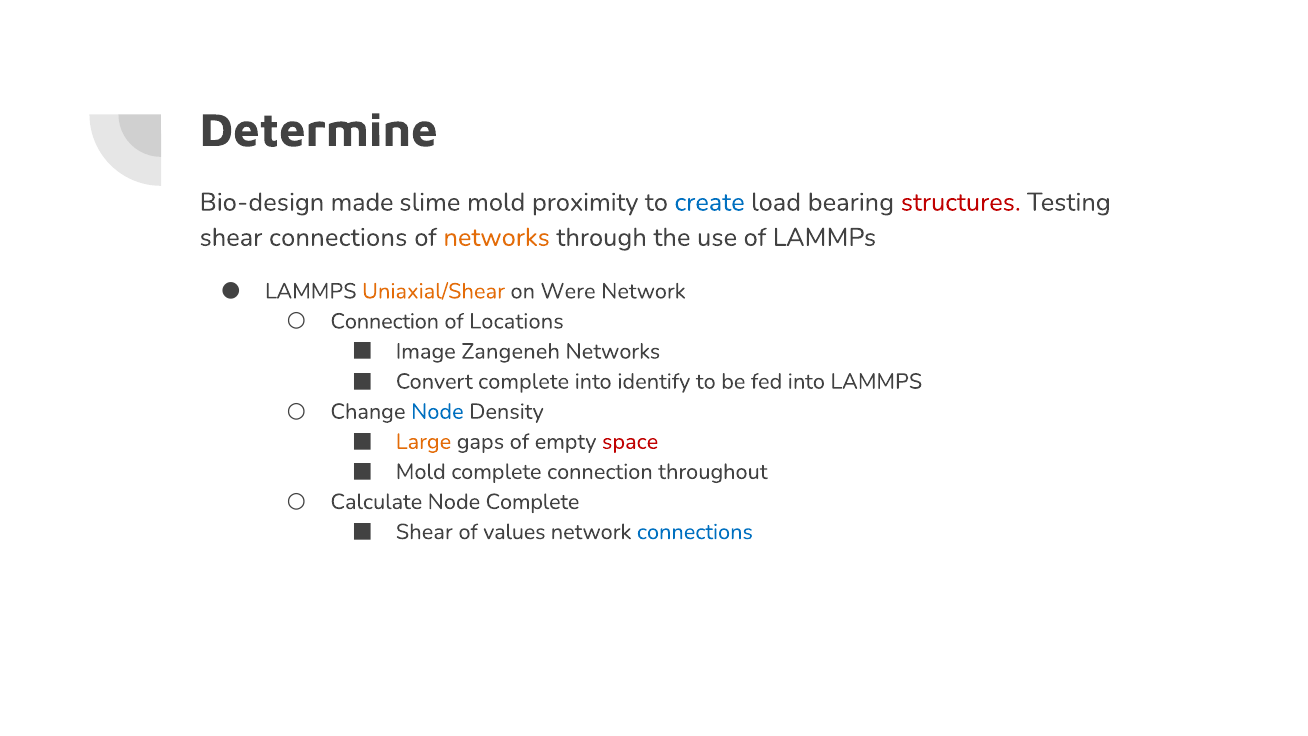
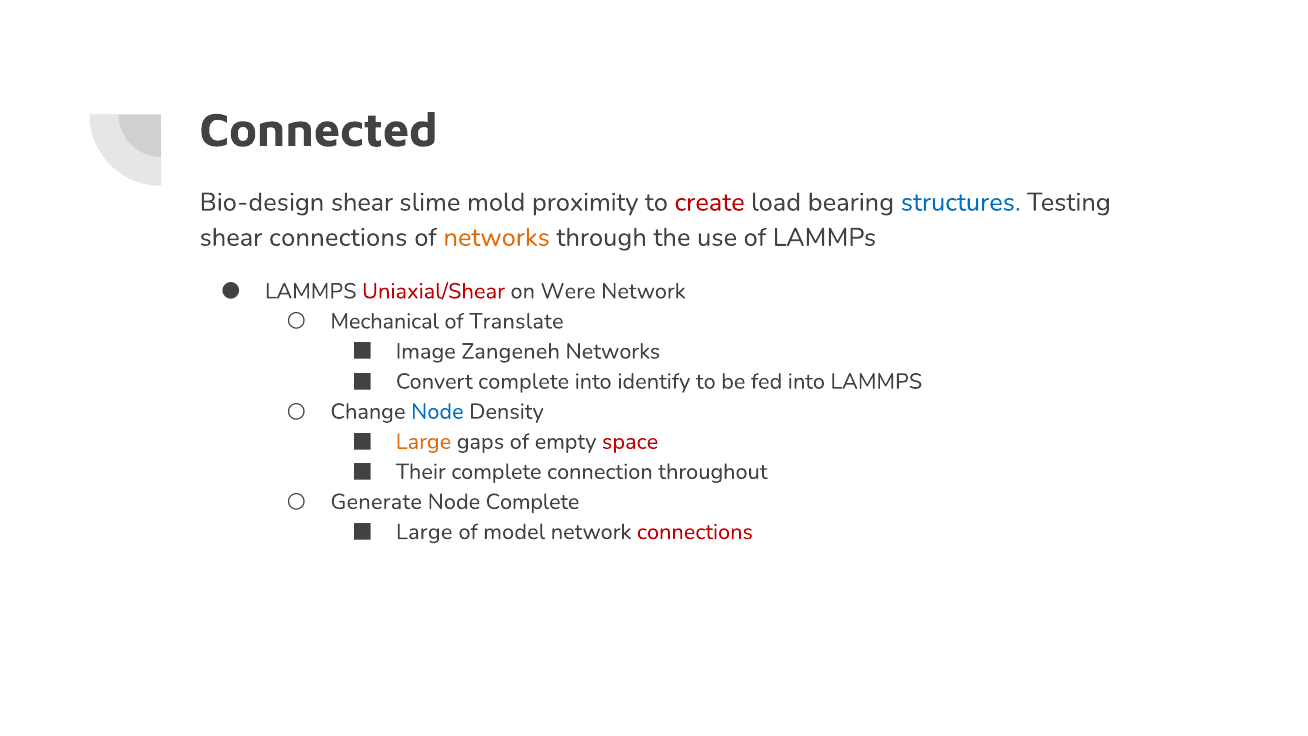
Determine: Determine -> Connected
Bio-design made: made -> shear
create colour: blue -> red
structures colour: red -> blue
Uniaxial/Shear colour: orange -> red
Connection at (385, 321): Connection -> Mechanical
Locations: Locations -> Translate
Mold at (421, 472): Mold -> Their
Calculate: Calculate -> Generate
Shear at (424, 532): Shear -> Large
values: values -> model
connections at (695, 532) colour: blue -> red
